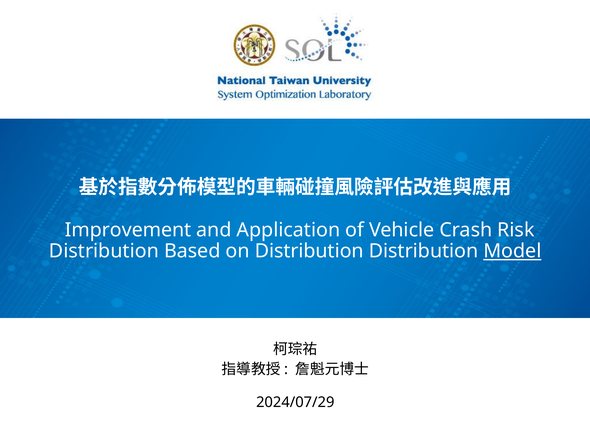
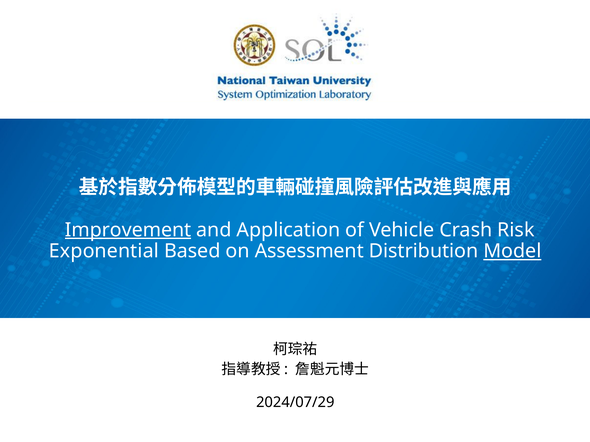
Improvement underline: none -> present
Distribution at (104, 251): Distribution -> Exponential
on Distribution: Distribution -> Assessment
